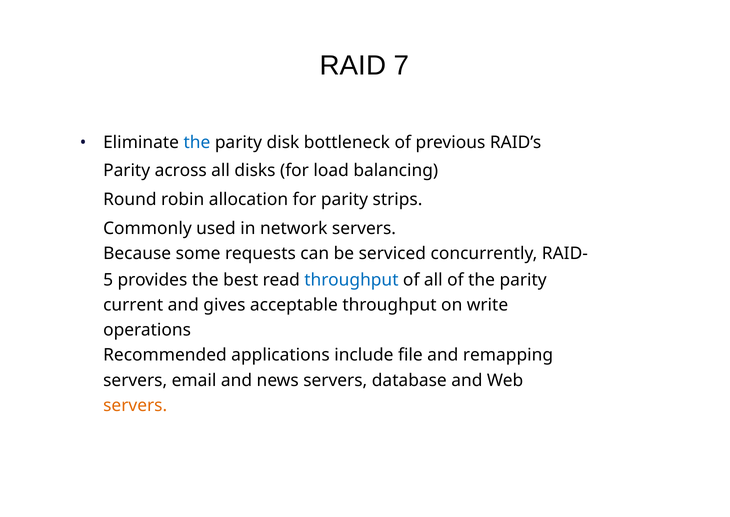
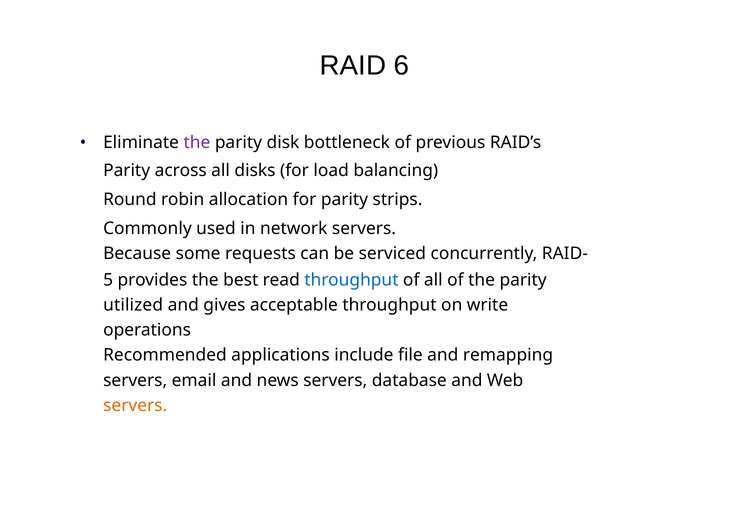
7: 7 -> 6
the at (197, 142) colour: blue -> purple
current: current -> utilized
